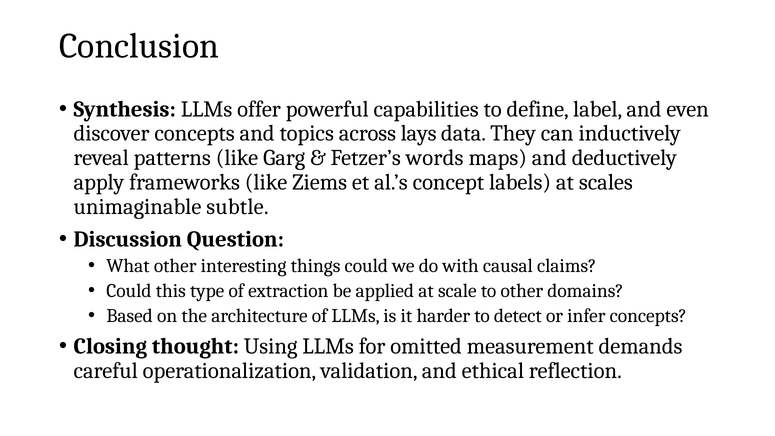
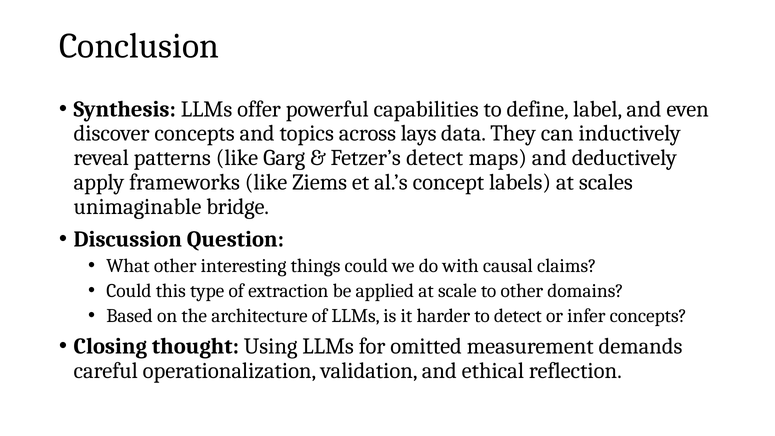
Fetzer’s words: words -> detect
subtle: subtle -> bridge
